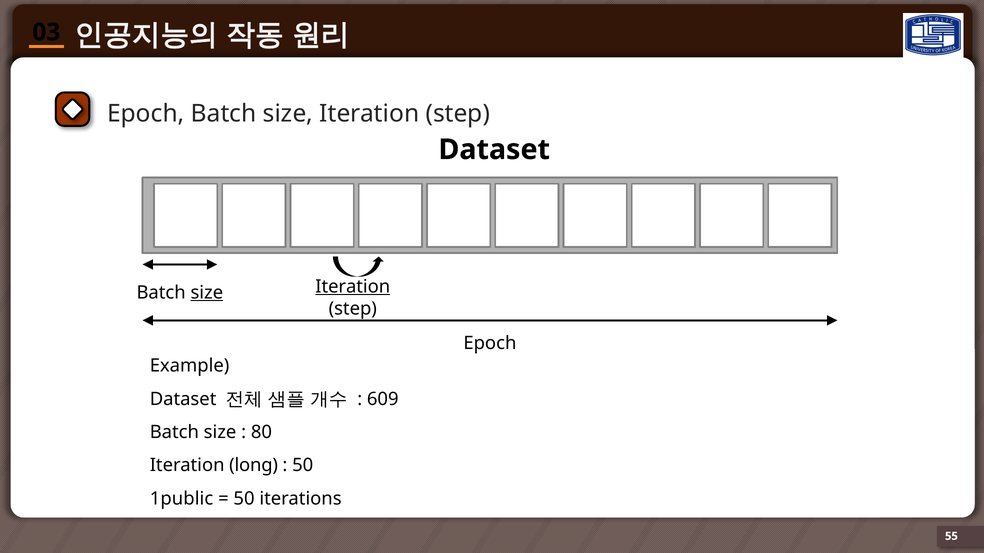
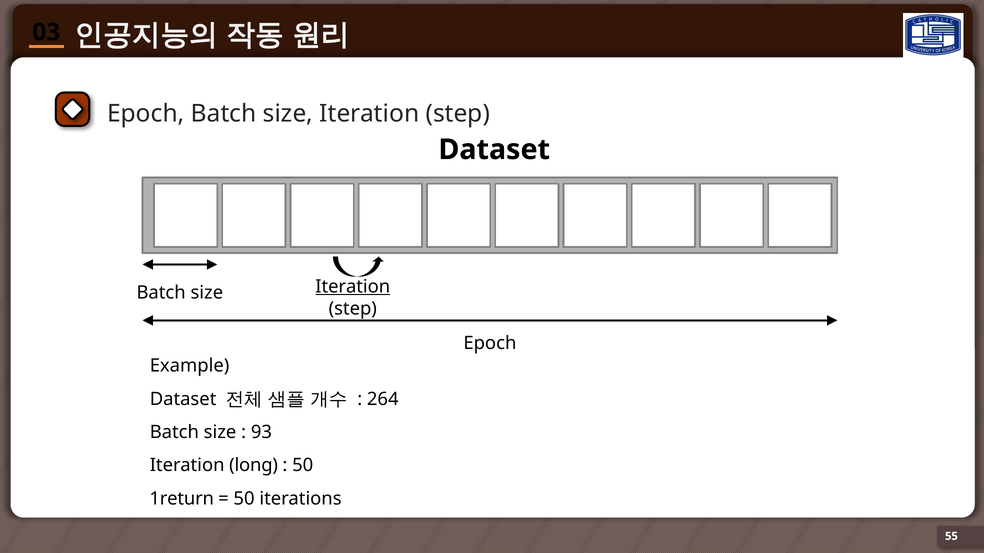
size at (207, 293) underline: present -> none
609: 609 -> 264
80: 80 -> 93
1public: 1public -> 1return
